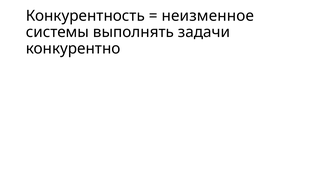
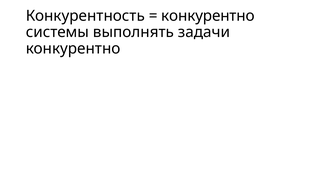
неизменное at (208, 16): неизменное -> конкурентно
